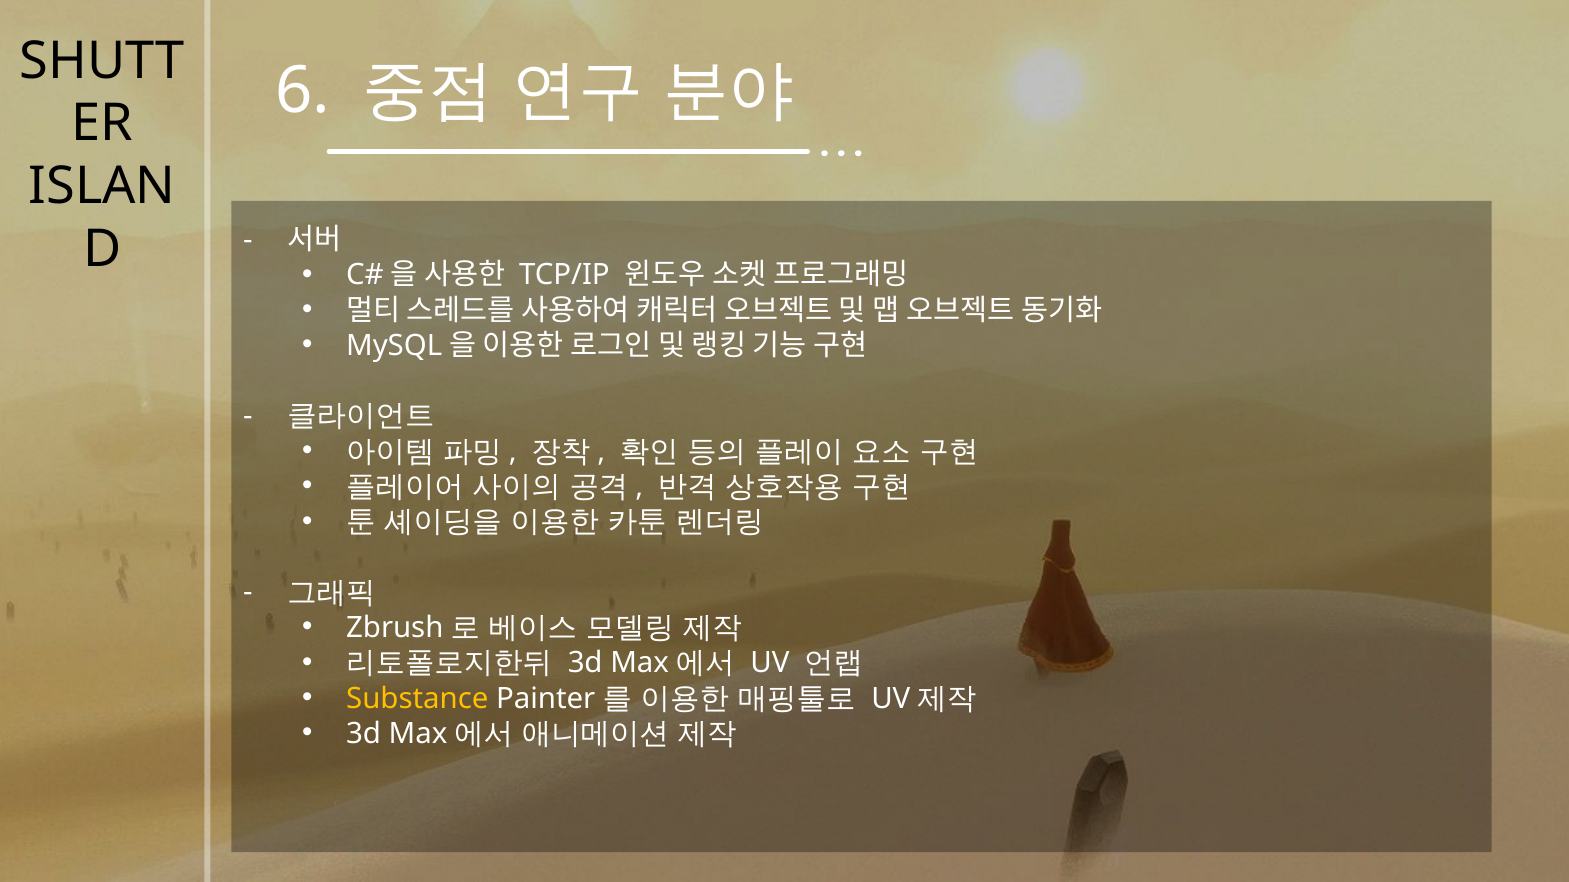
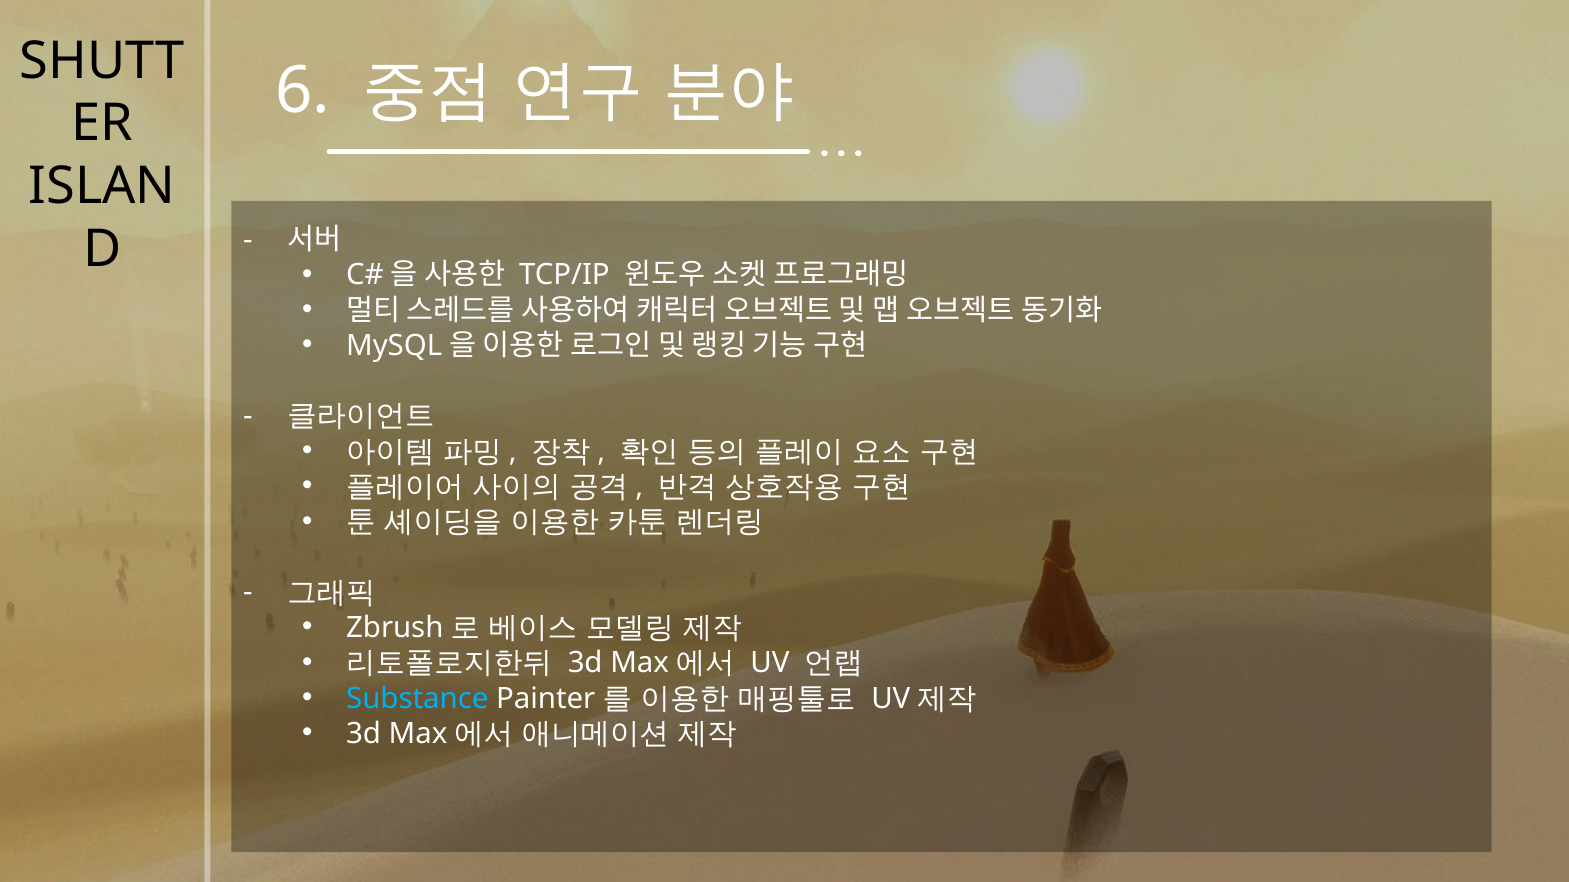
Substance colour: yellow -> light blue
